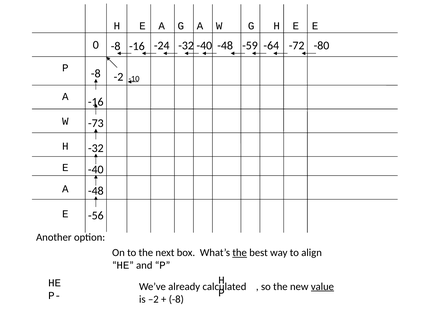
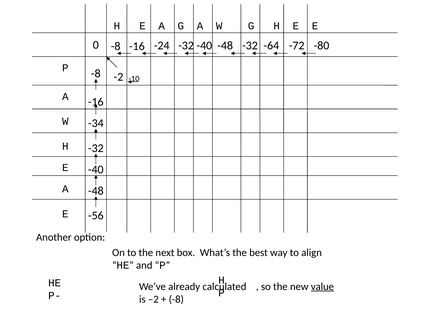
-48 -59: -59 -> -32
-73: -73 -> -34
the at (240, 252) underline: present -> none
